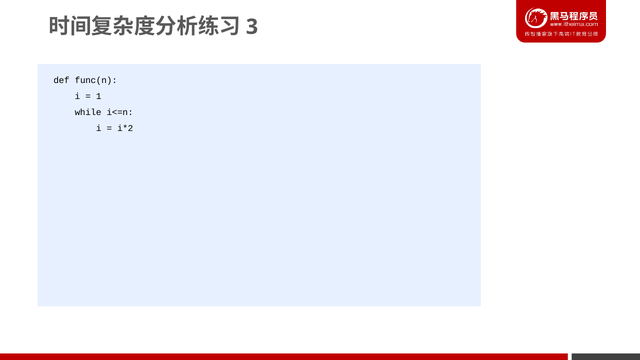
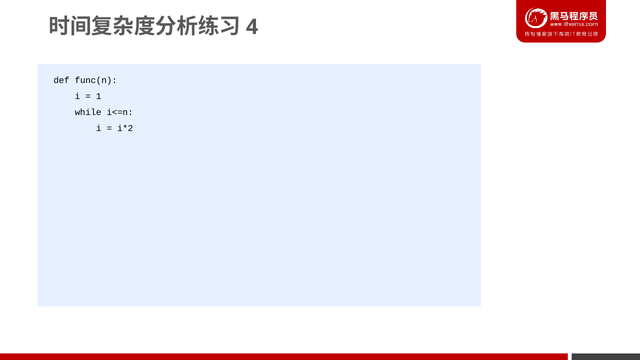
3: 3 -> 4
